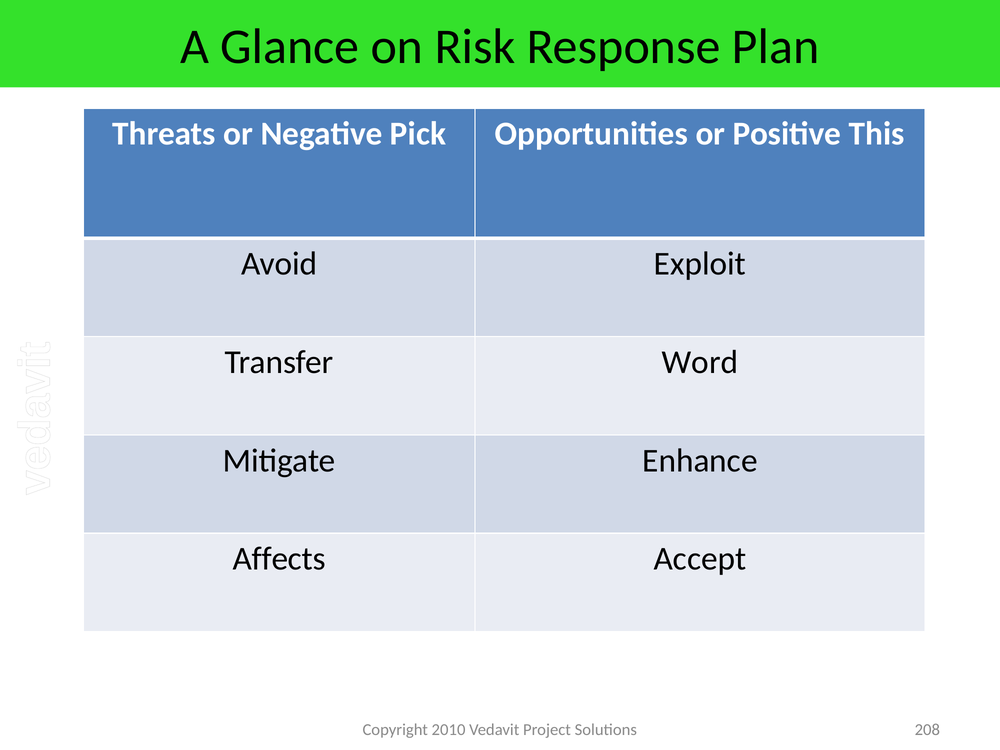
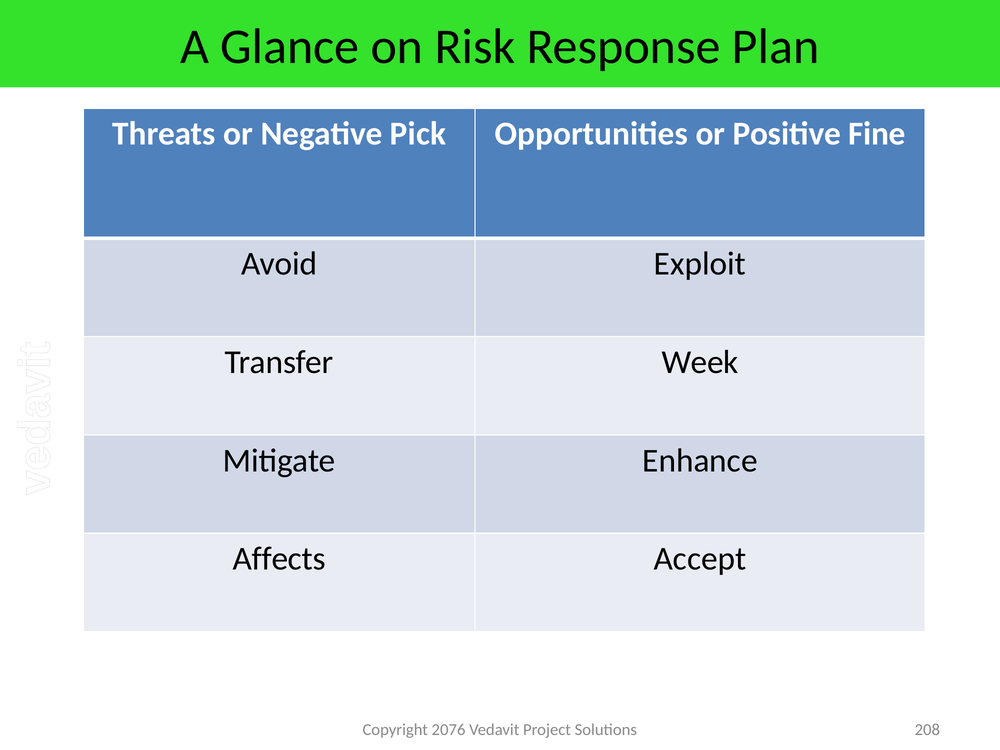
This: This -> Fine
Word: Word -> Week
2010: 2010 -> 2076
